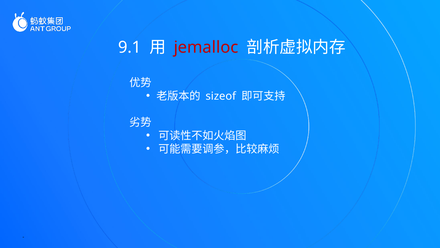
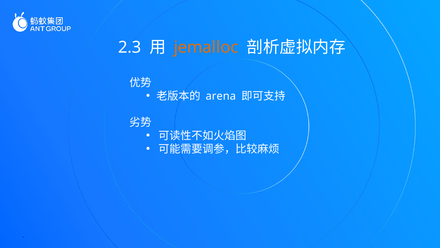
9.1: 9.1 -> 2.3
jemalloc colour: red -> orange
sizeof: sizeof -> arena
